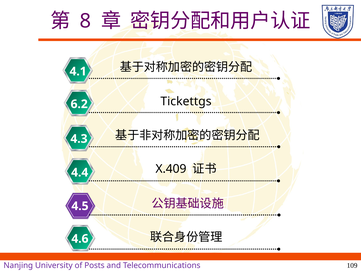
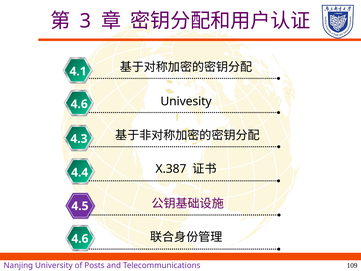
8: 8 -> 3
Tickettgs: Tickettgs -> Univesity
6.2 at (79, 104): 6.2 -> 4.6
X.409: X.409 -> X.387
